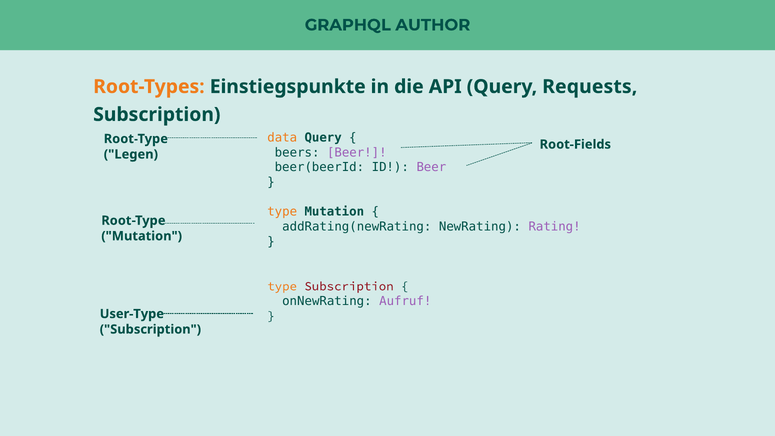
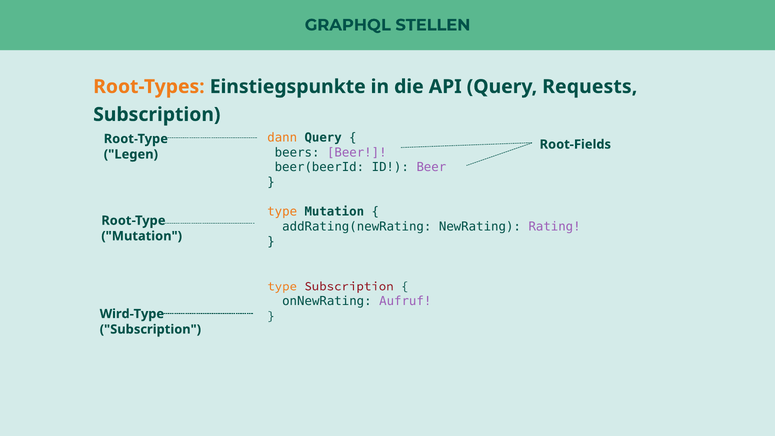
AUTHOR: AUTHOR -> STELLEN
data: data -> dann
User-Type: User-Type -> Wird-Type
